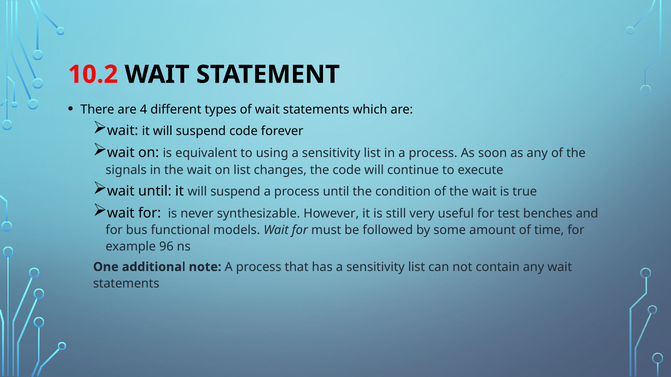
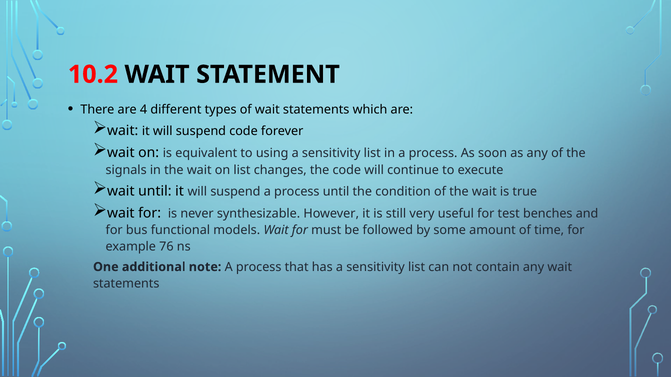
96: 96 -> 76
